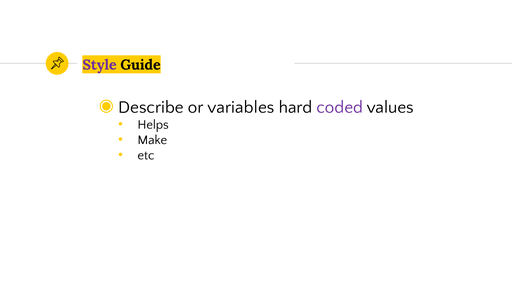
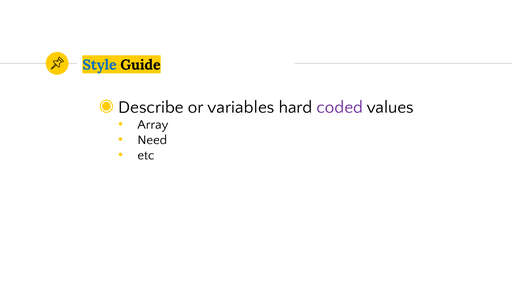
Style colour: purple -> blue
Helps: Helps -> Array
Make: Make -> Need
